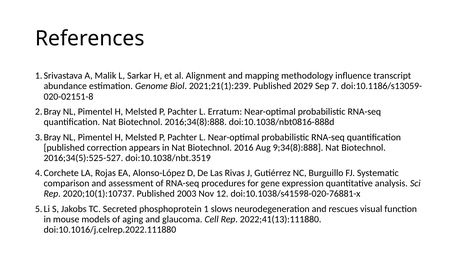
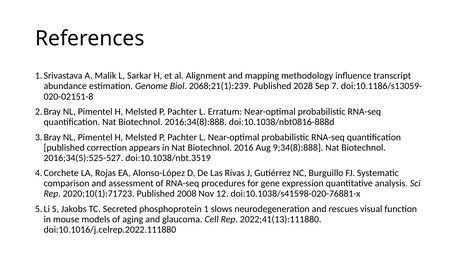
2021;21(1):239: 2021;21(1):239 -> 2068;21(1):239
2029: 2029 -> 2028
2020;10(1):10737: 2020;10(1):10737 -> 2020;10(1):71723
2003: 2003 -> 2008
